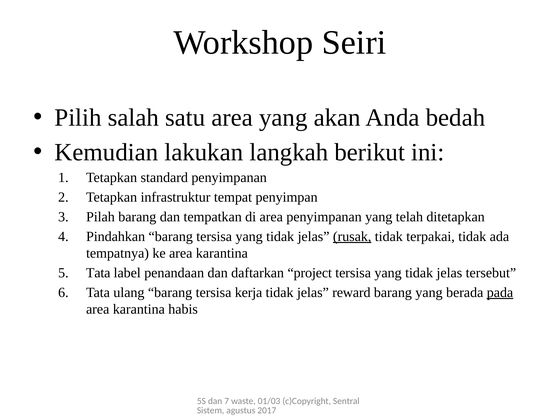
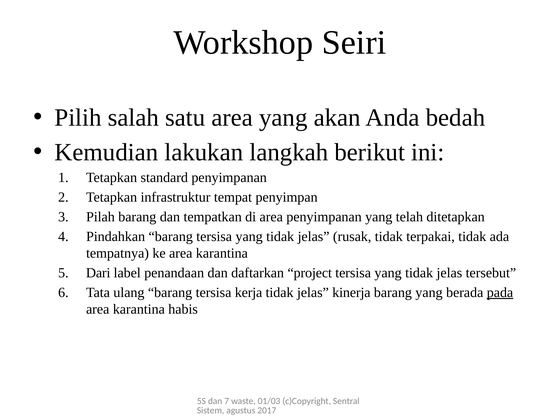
rusak underline: present -> none
Tata at (98, 273): Tata -> Dari
reward: reward -> kinerja
